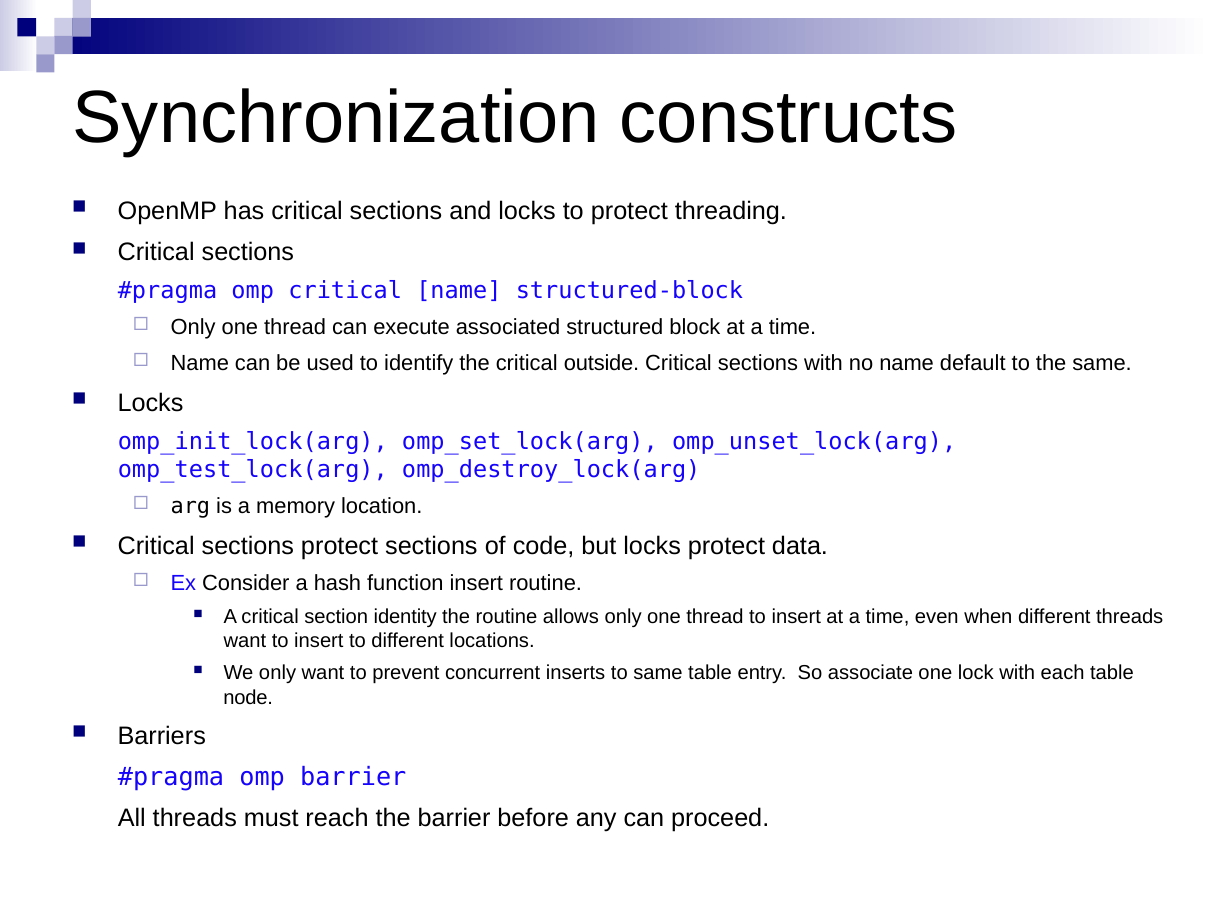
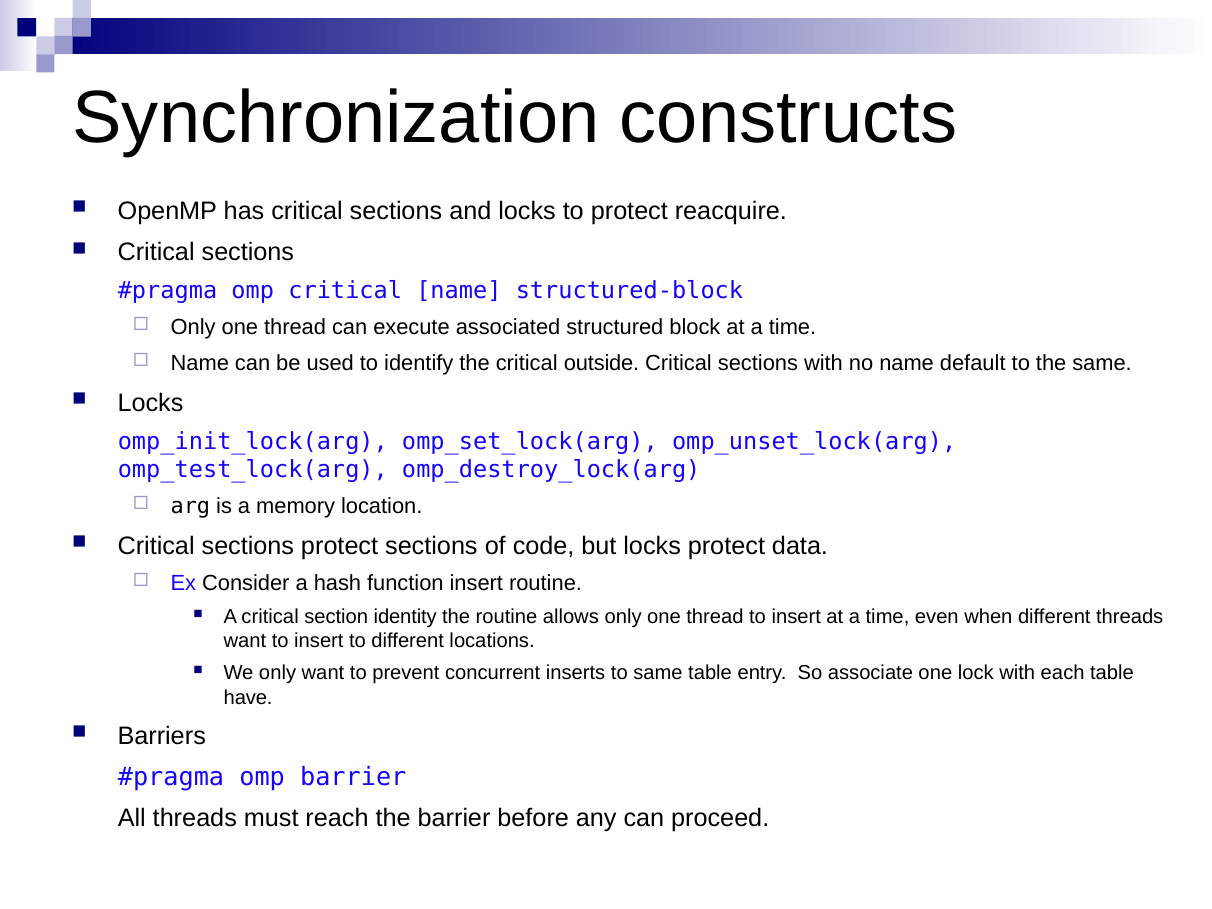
threading: threading -> reacquire
node: node -> have
